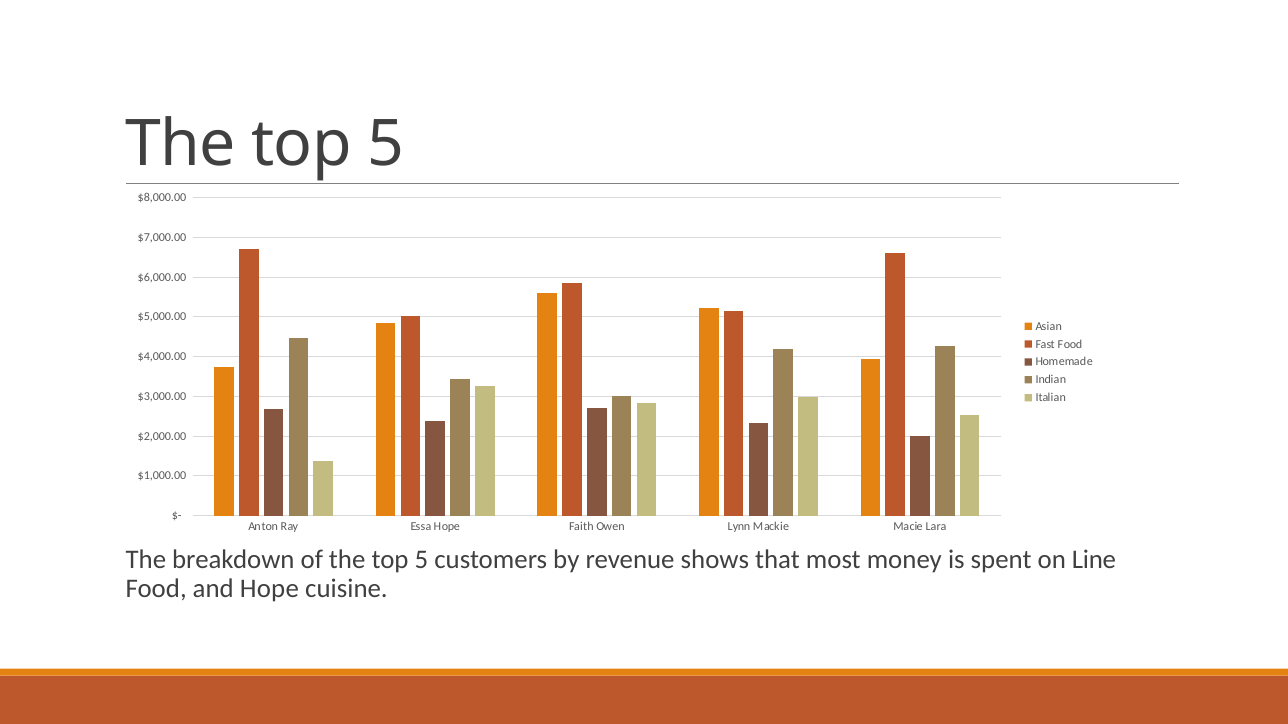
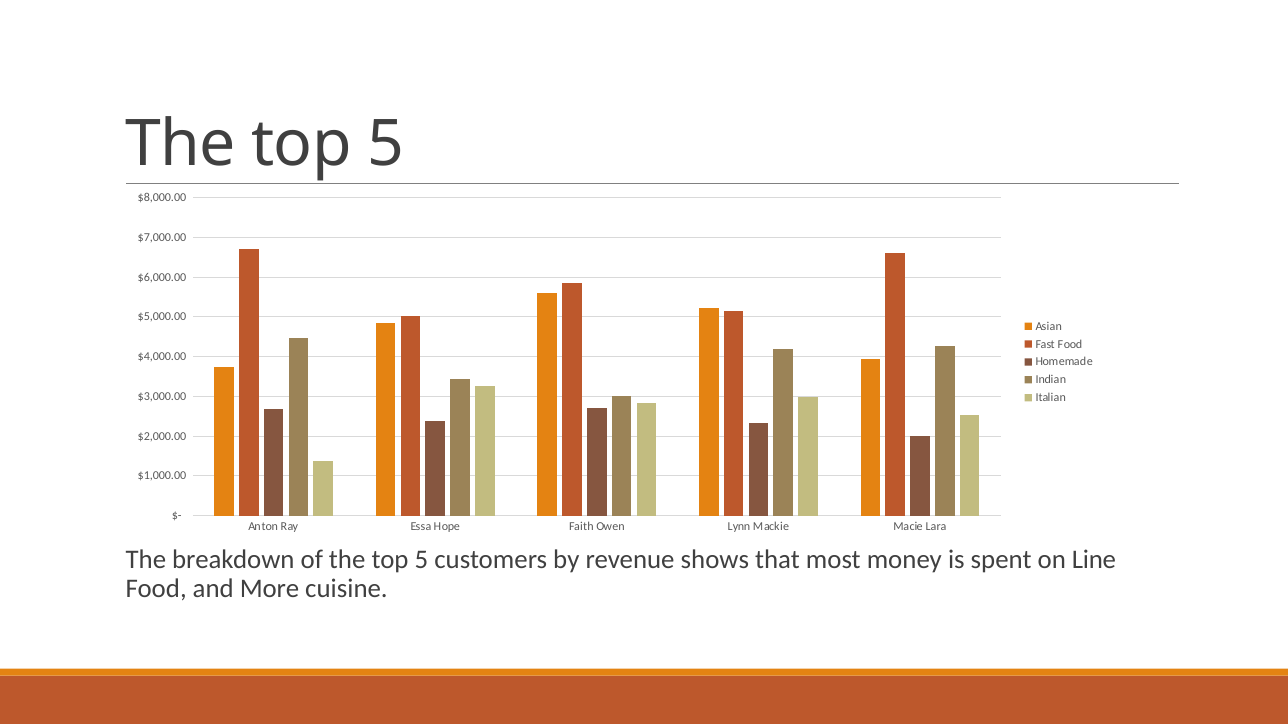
and Hope: Hope -> More
